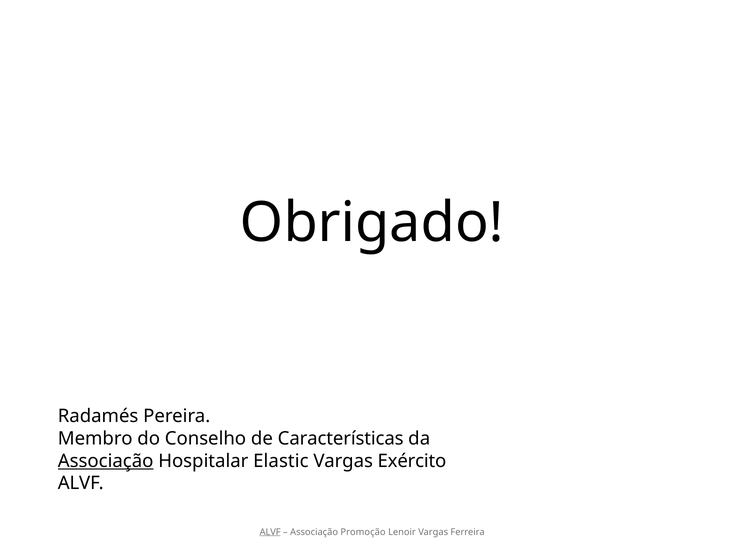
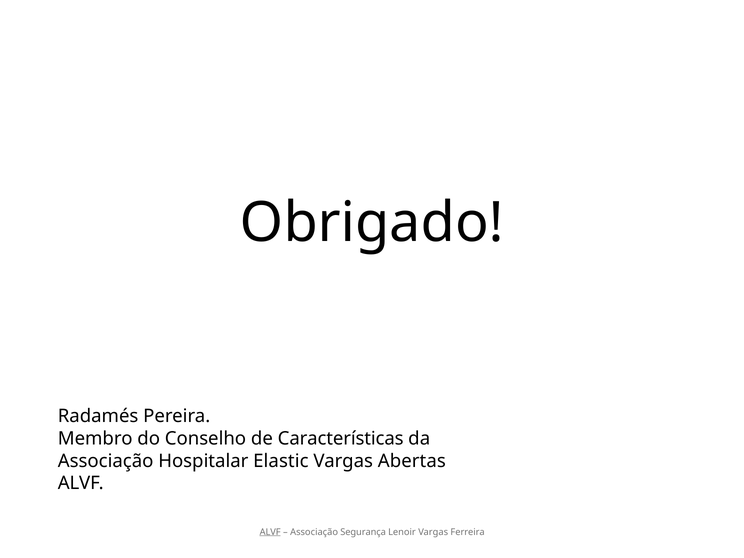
Associação at (106, 461) underline: present -> none
Exército: Exército -> Abertas
Promoção: Promoção -> Segurança
